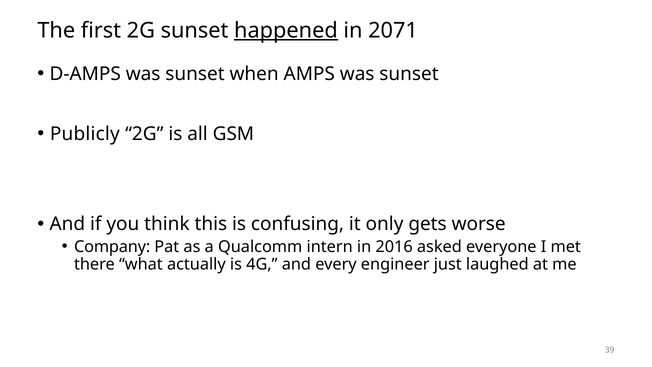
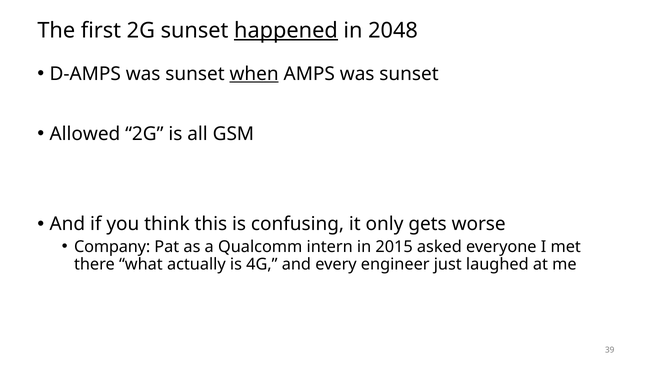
2071: 2071 -> 2048
when underline: none -> present
Publicly: Publicly -> Allowed
2016: 2016 -> 2015
